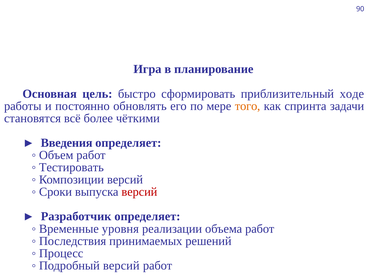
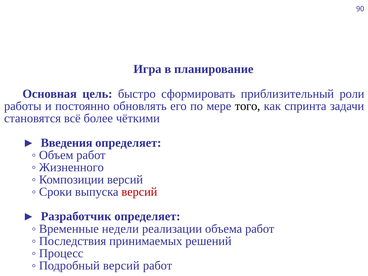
ходе: ходе -> роли
того colour: orange -> black
Тестировать: Тестировать -> Жизненного
уровня: уровня -> недели
